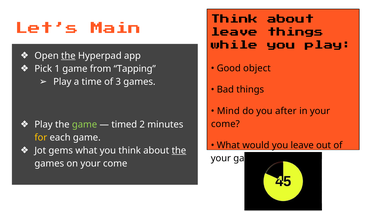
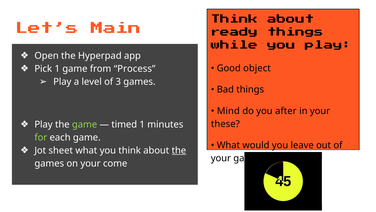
leave at (234, 34): leave -> ready
the at (68, 56) underline: present -> none
Tapping: Tapping -> Process
time: time -> level
timed 2: 2 -> 1
come at (225, 124): come -> these
for colour: yellow -> light green
gems: gems -> sheet
